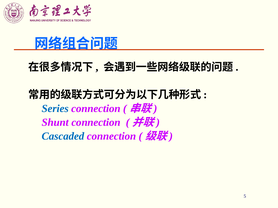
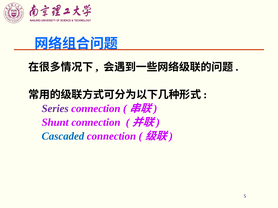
Series colour: blue -> purple
